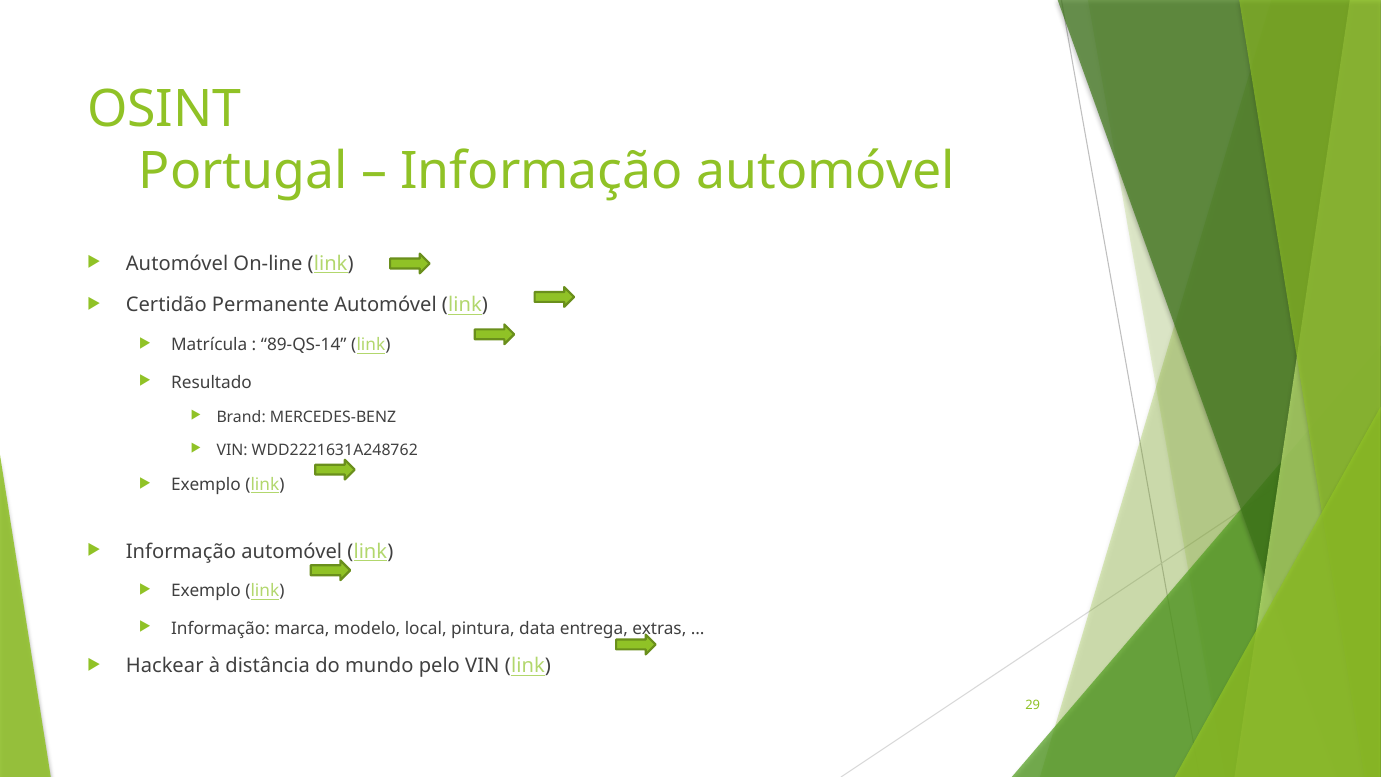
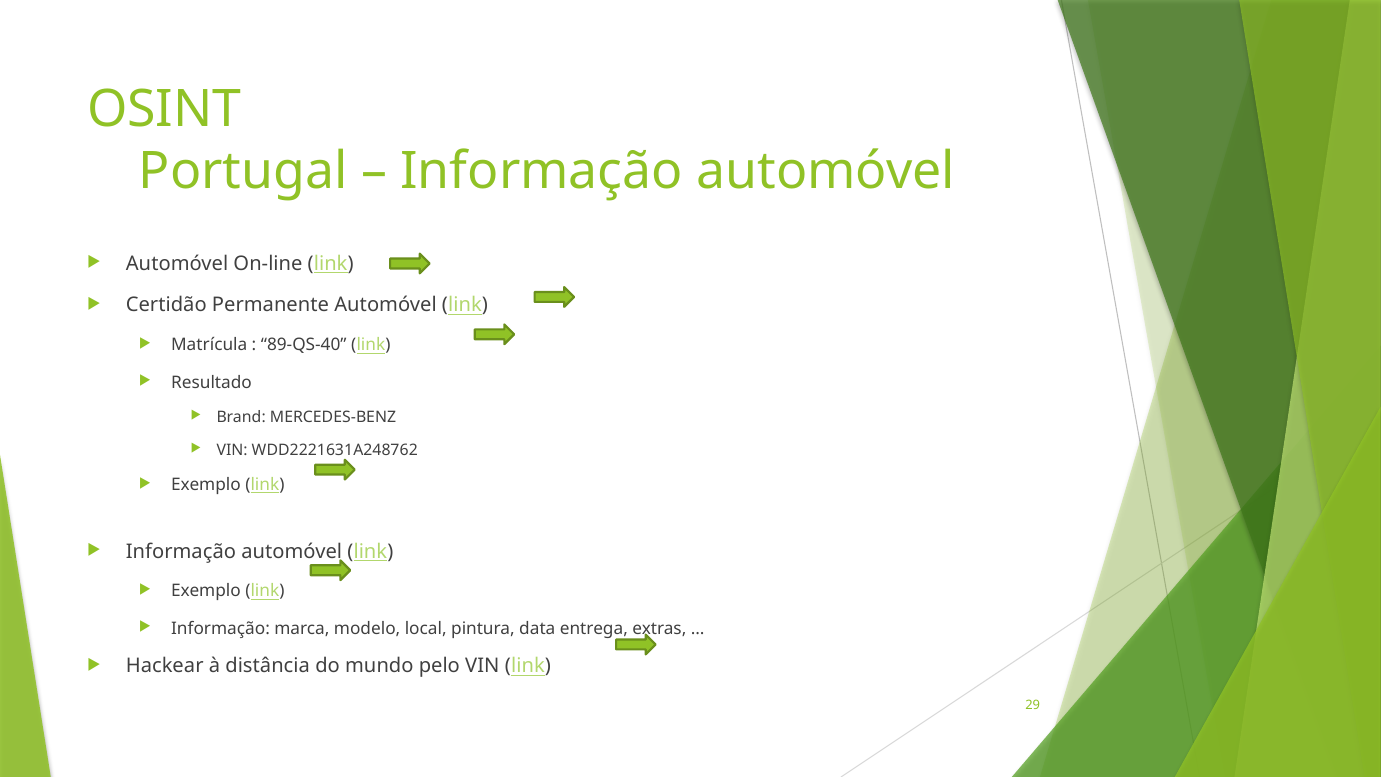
89-QS-14: 89-QS-14 -> 89-QS-40
